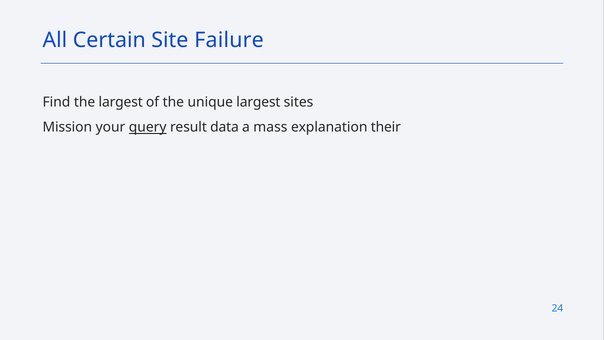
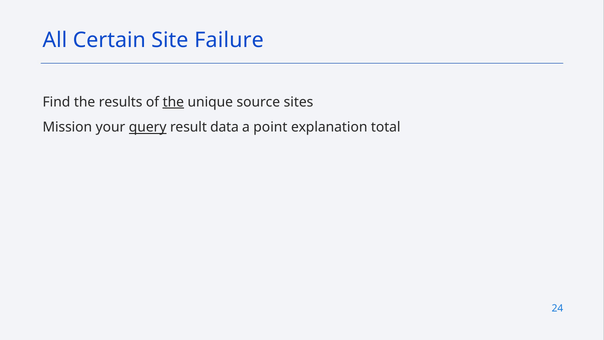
the largest: largest -> results
the at (173, 102) underline: none -> present
unique largest: largest -> source
mass: mass -> point
their: their -> total
